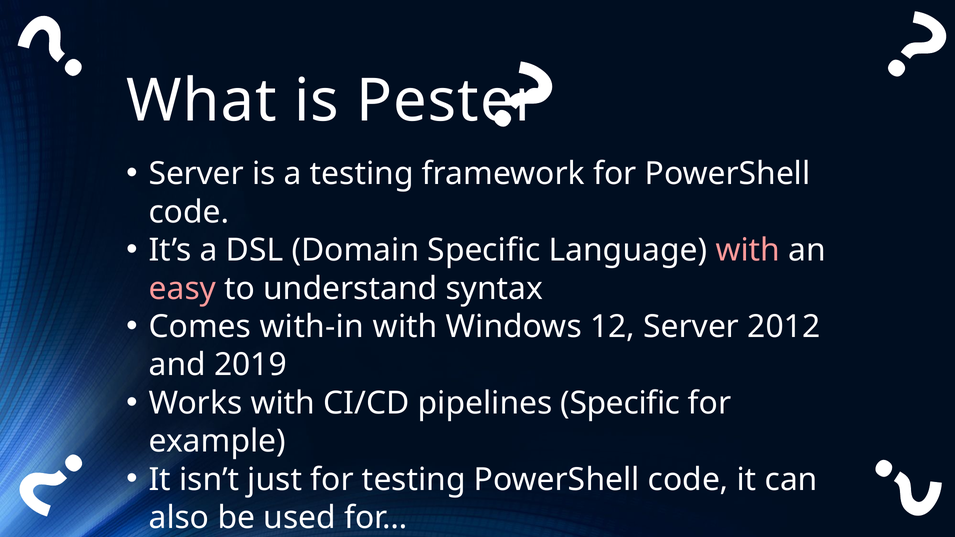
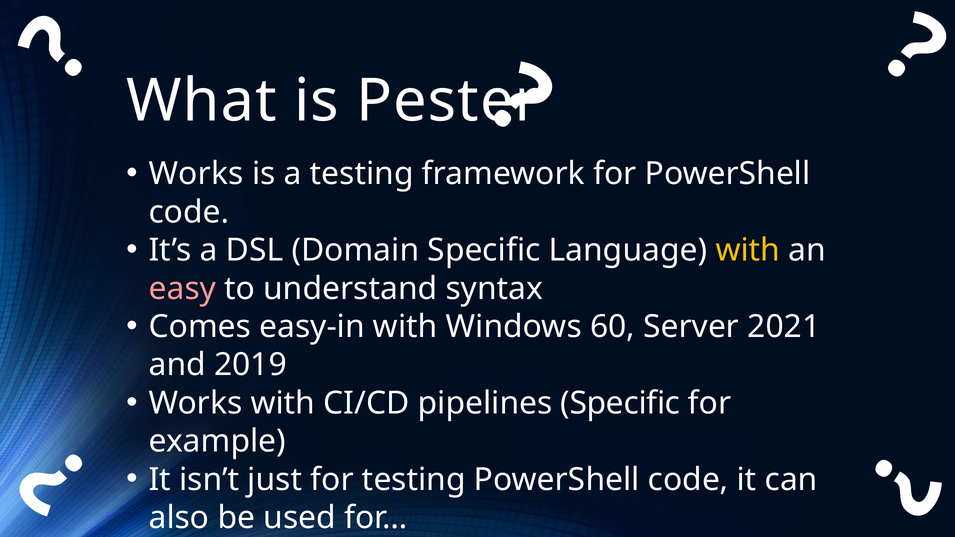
Server at (196, 174): Server -> Works
with at (748, 251) colour: pink -> yellow
with-in: with-in -> easy-in
12: 12 -> 60
2012: 2012 -> 2021
